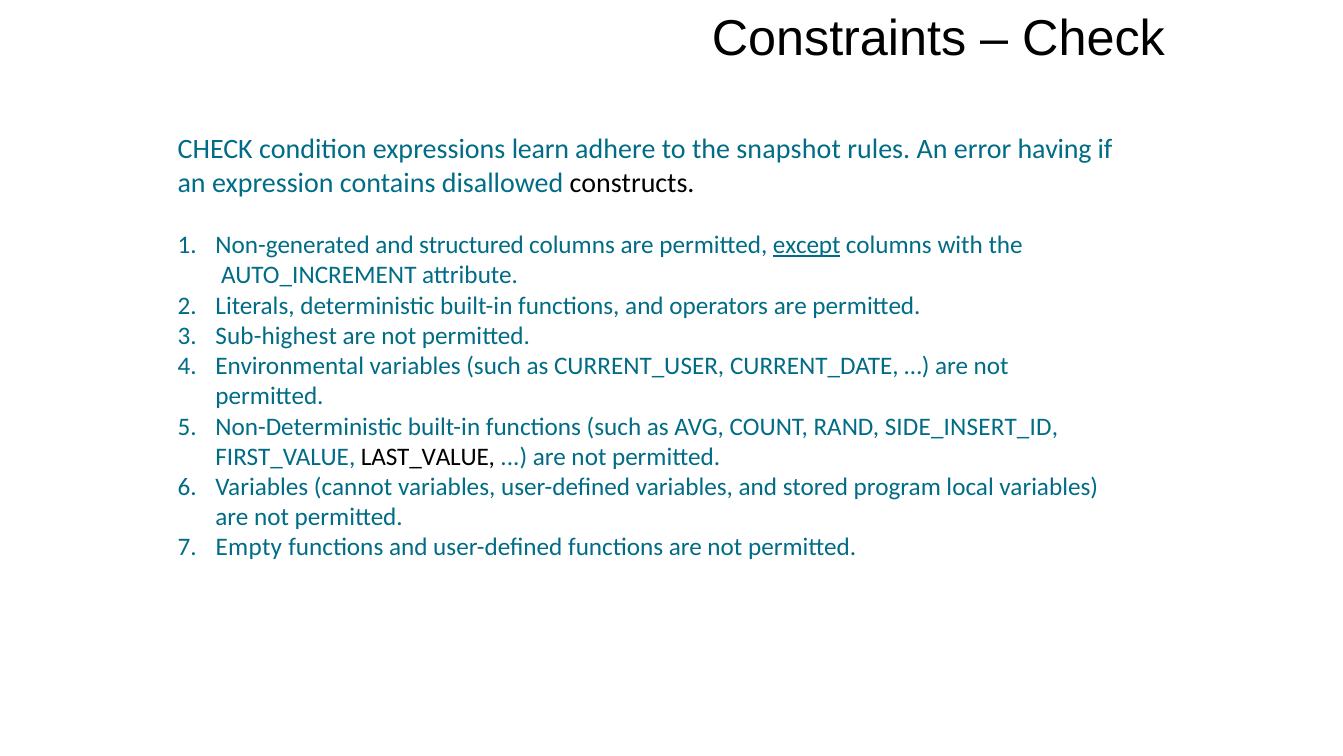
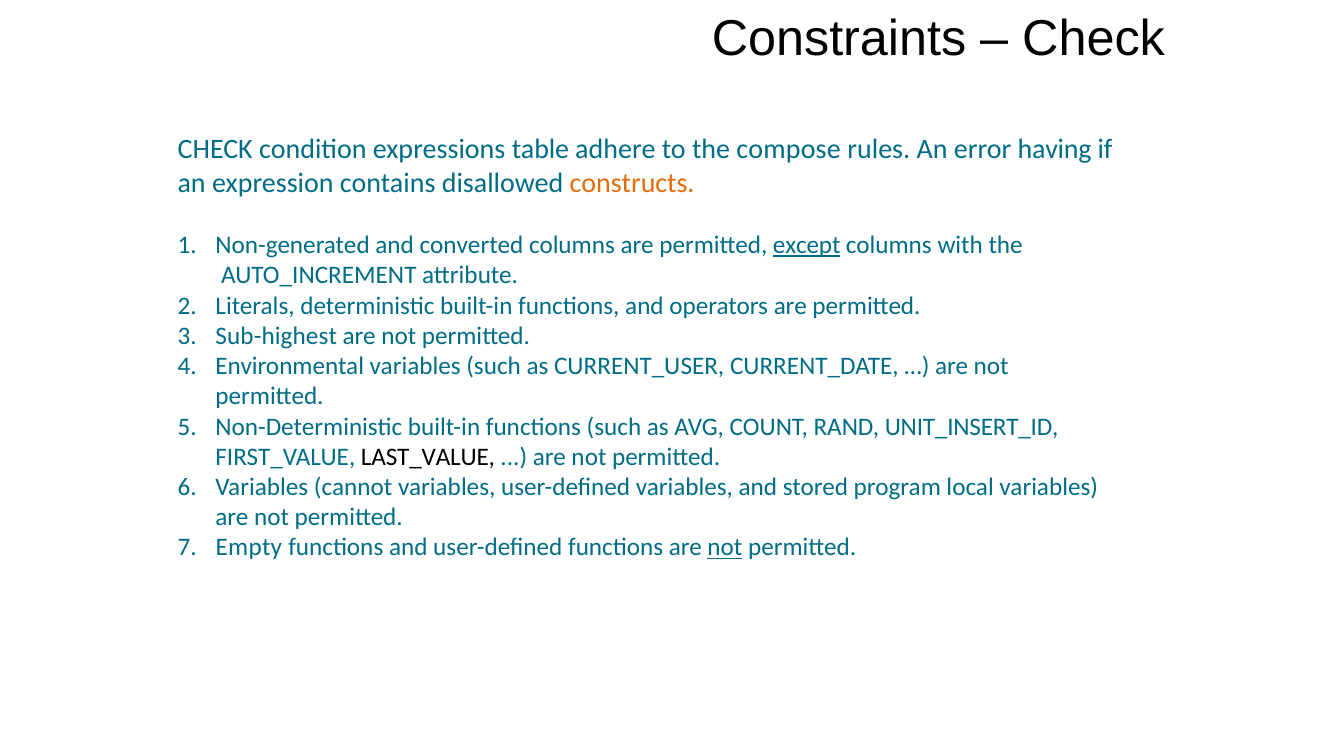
learn: learn -> table
snapshot: snapshot -> compose
constructs colour: black -> orange
structured: structured -> converted
SIDE_INSERT_ID: SIDE_INSERT_ID -> UNIT_INSERT_ID
not at (725, 547) underline: none -> present
